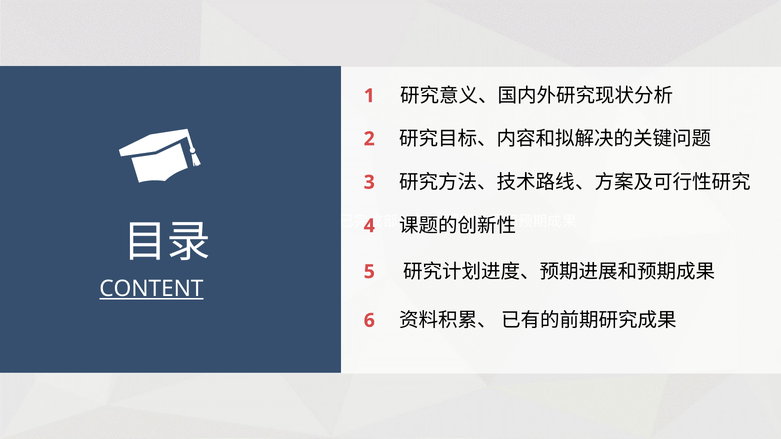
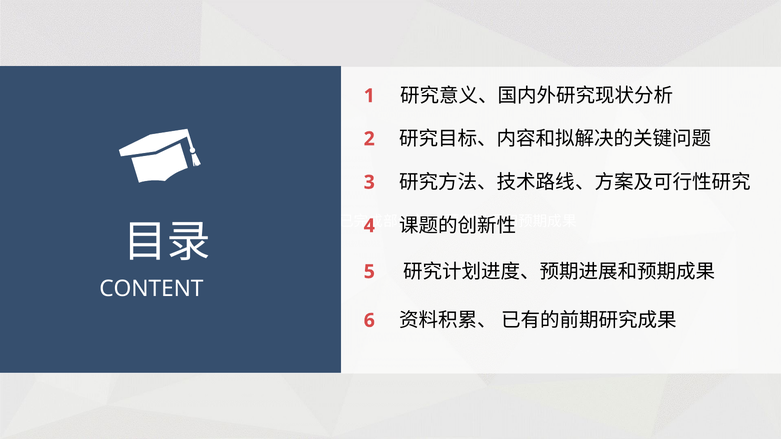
CONTENT underline: present -> none
